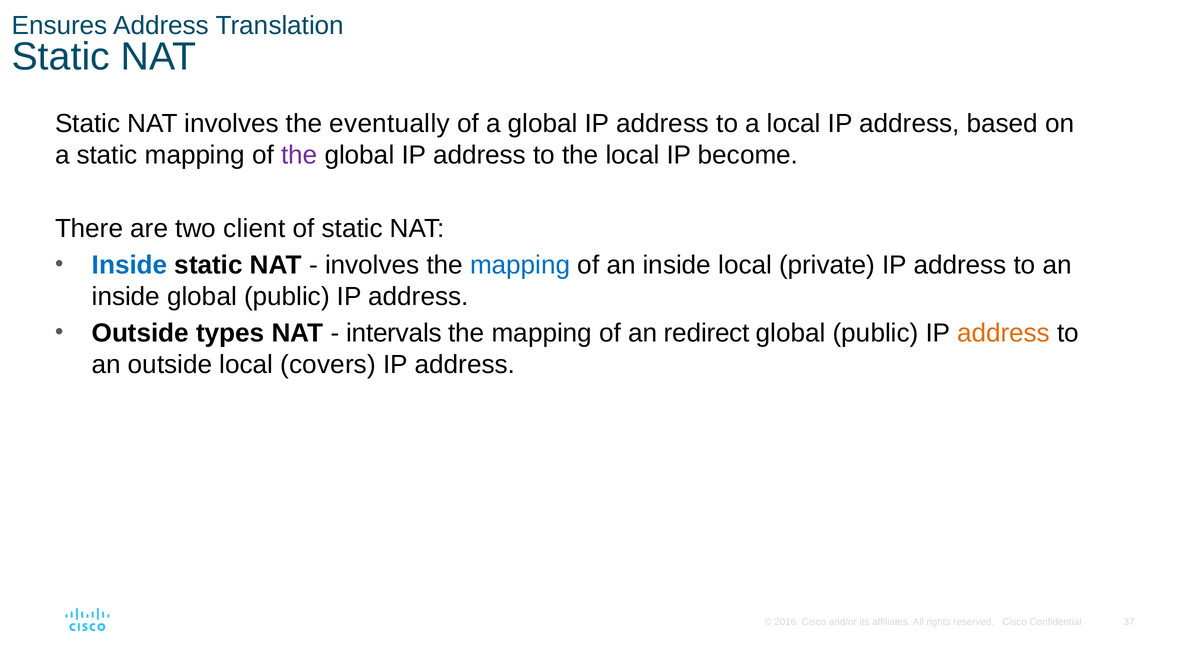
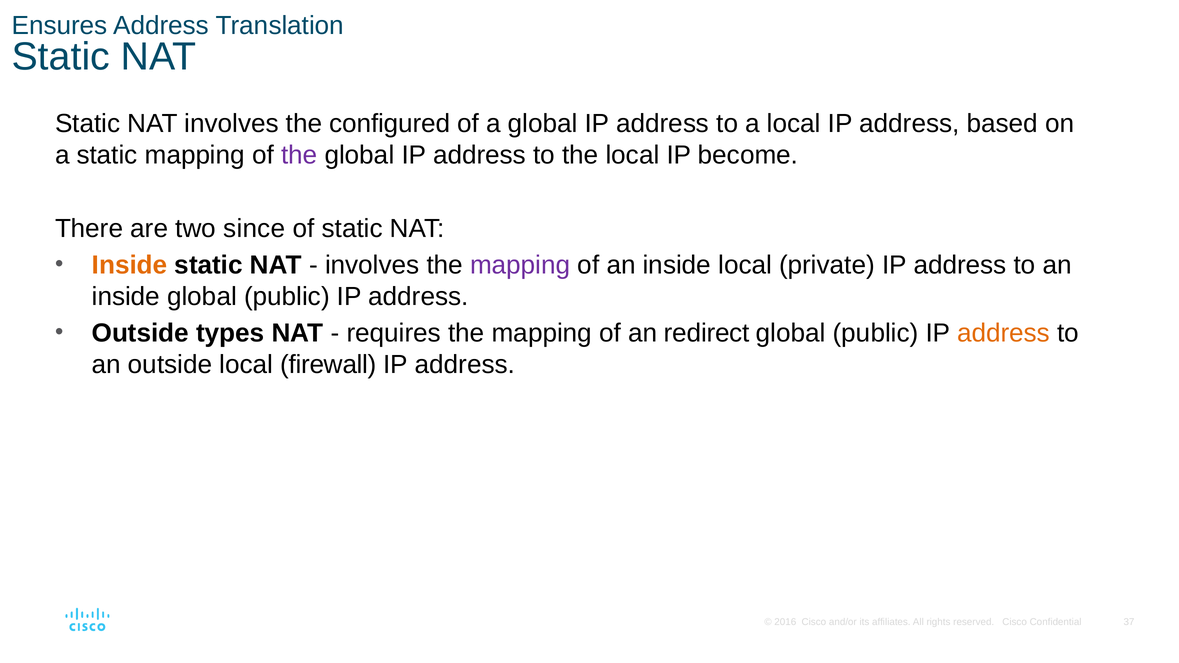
eventually: eventually -> configured
client: client -> since
Inside at (130, 265) colour: blue -> orange
mapping at (520, 265) colour: blue -> purple
intervals: intervals -> requires
covers: covers -> firewall
